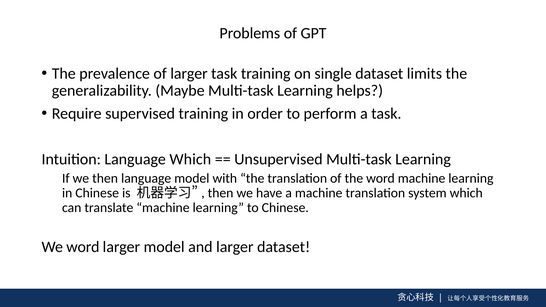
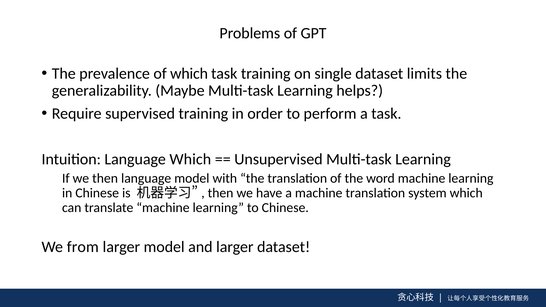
of larger: larger -> which
We word: word -> from
